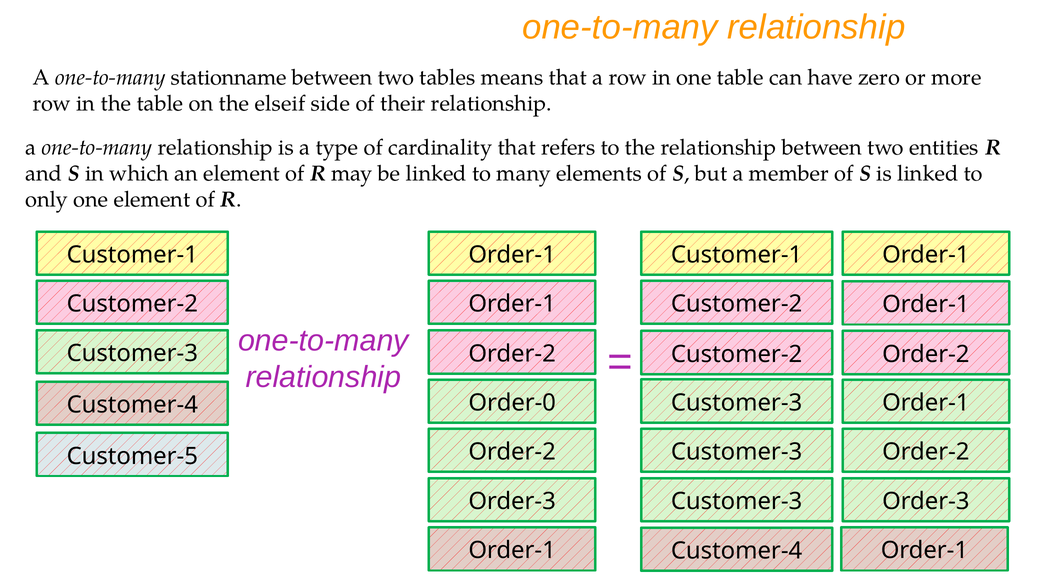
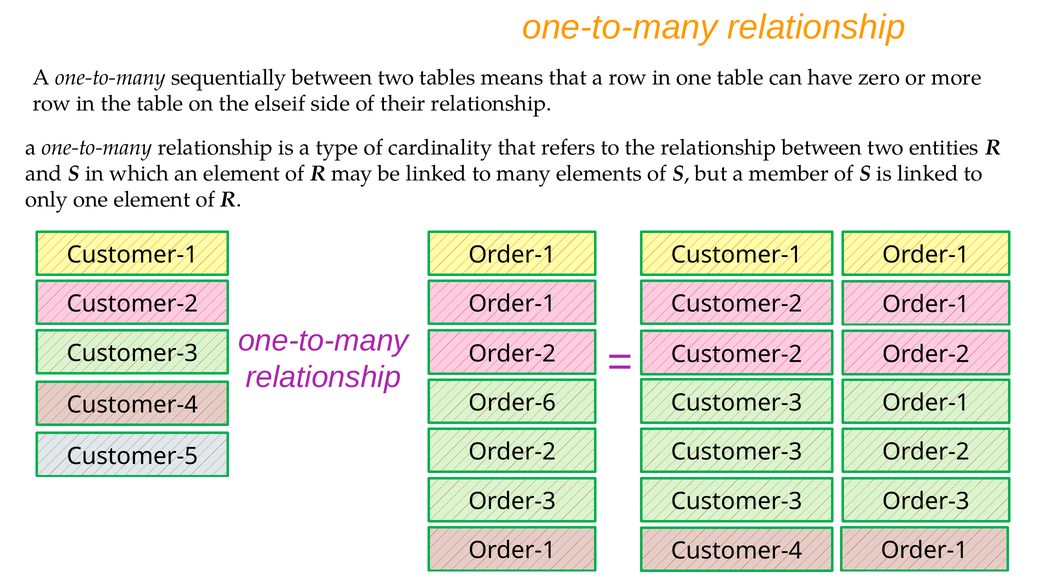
stationname: stationname -> sequentially
Order-0: Order-0 -> Order-6
